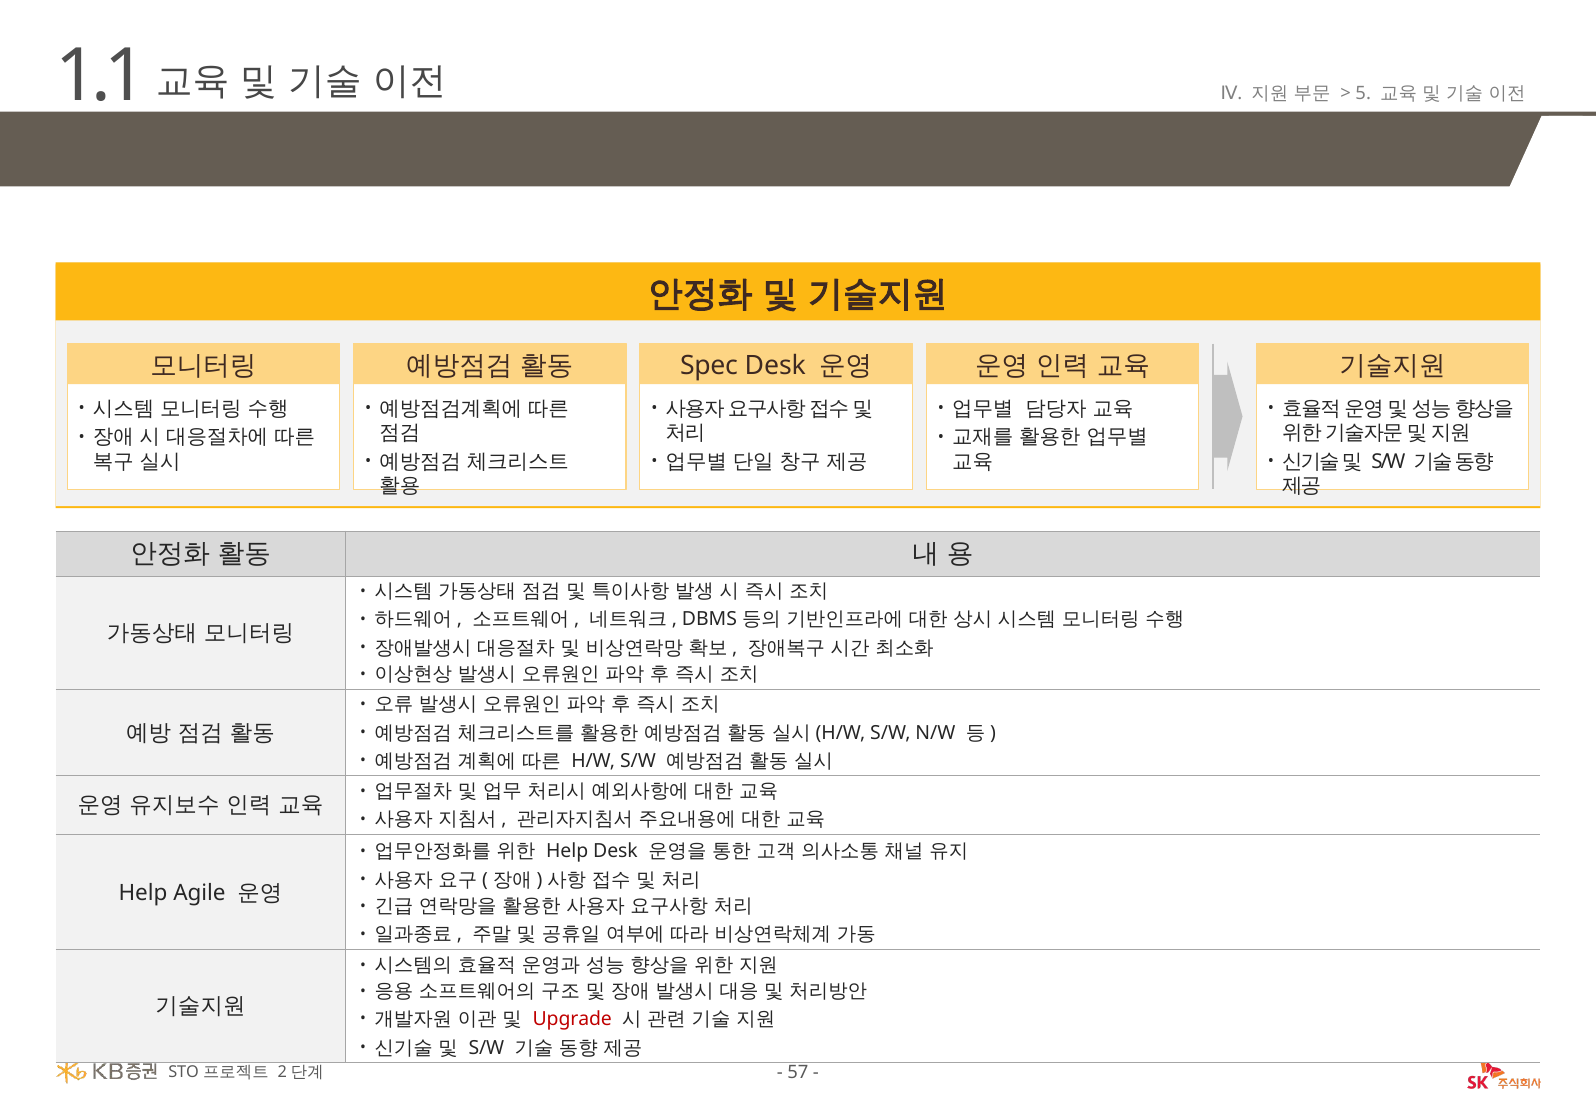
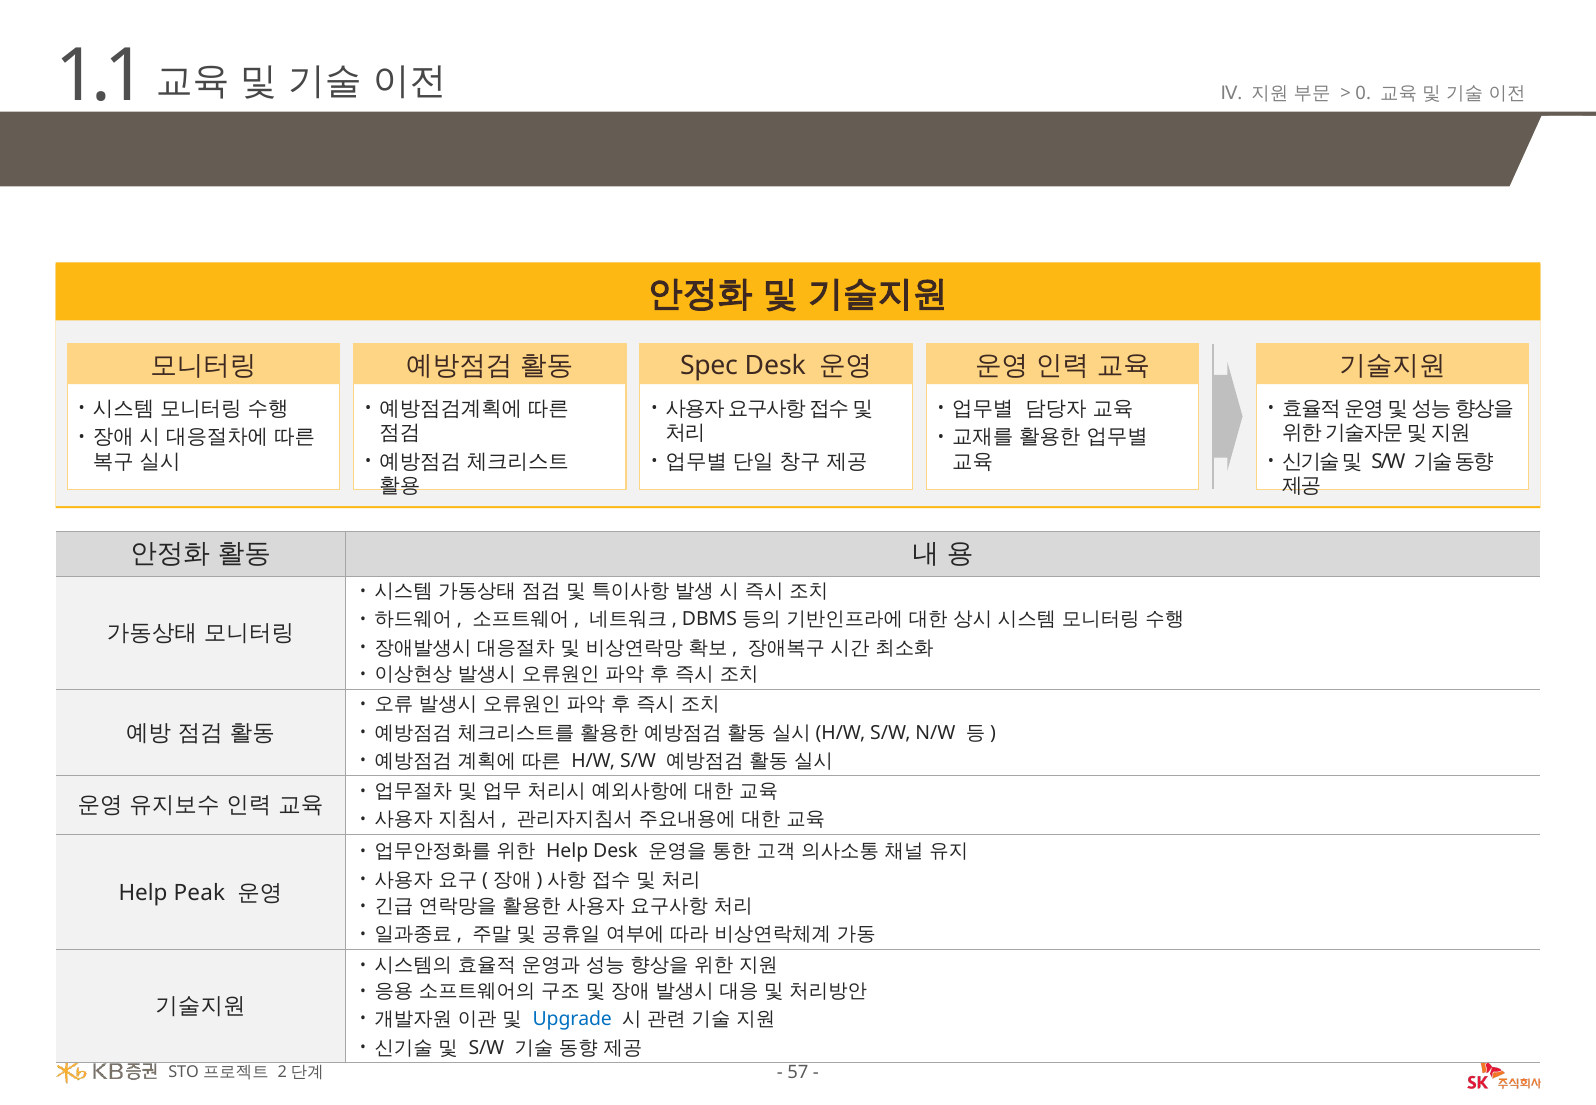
5: 5 -> 0
Agile: Agile -> Peak
Upgrade colour: red -> blue
